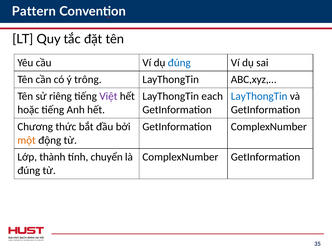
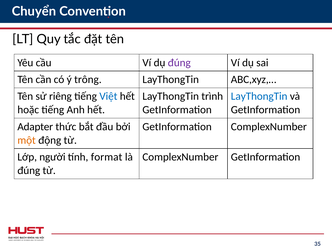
Pattern: Pattern -> Chuyển
đúng at (179, 63) colour: blue -> purple
Việt colour: purple -> blue
each: each -> trình
Chương: Chương -> Adapter
thành: thành -> người
chuyển: chuyển -> format
